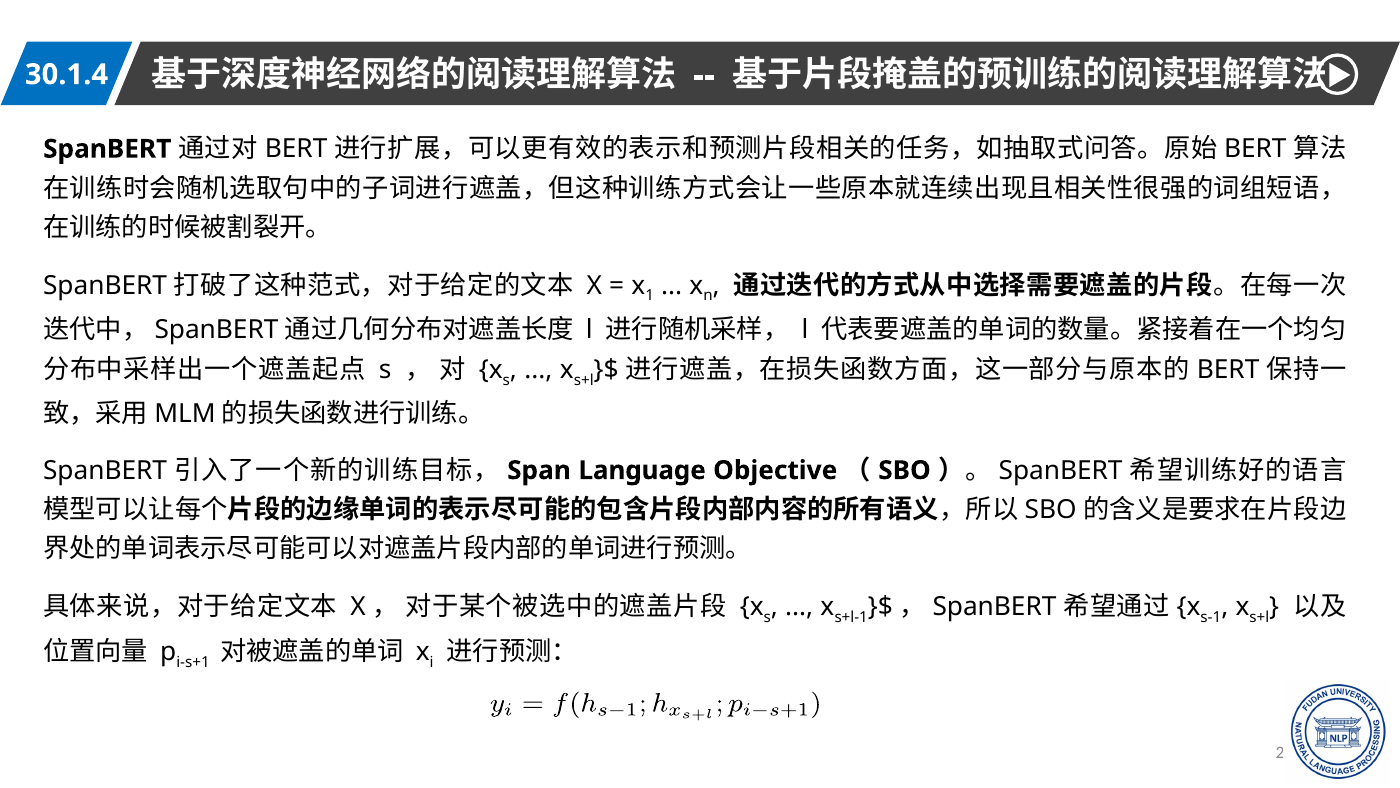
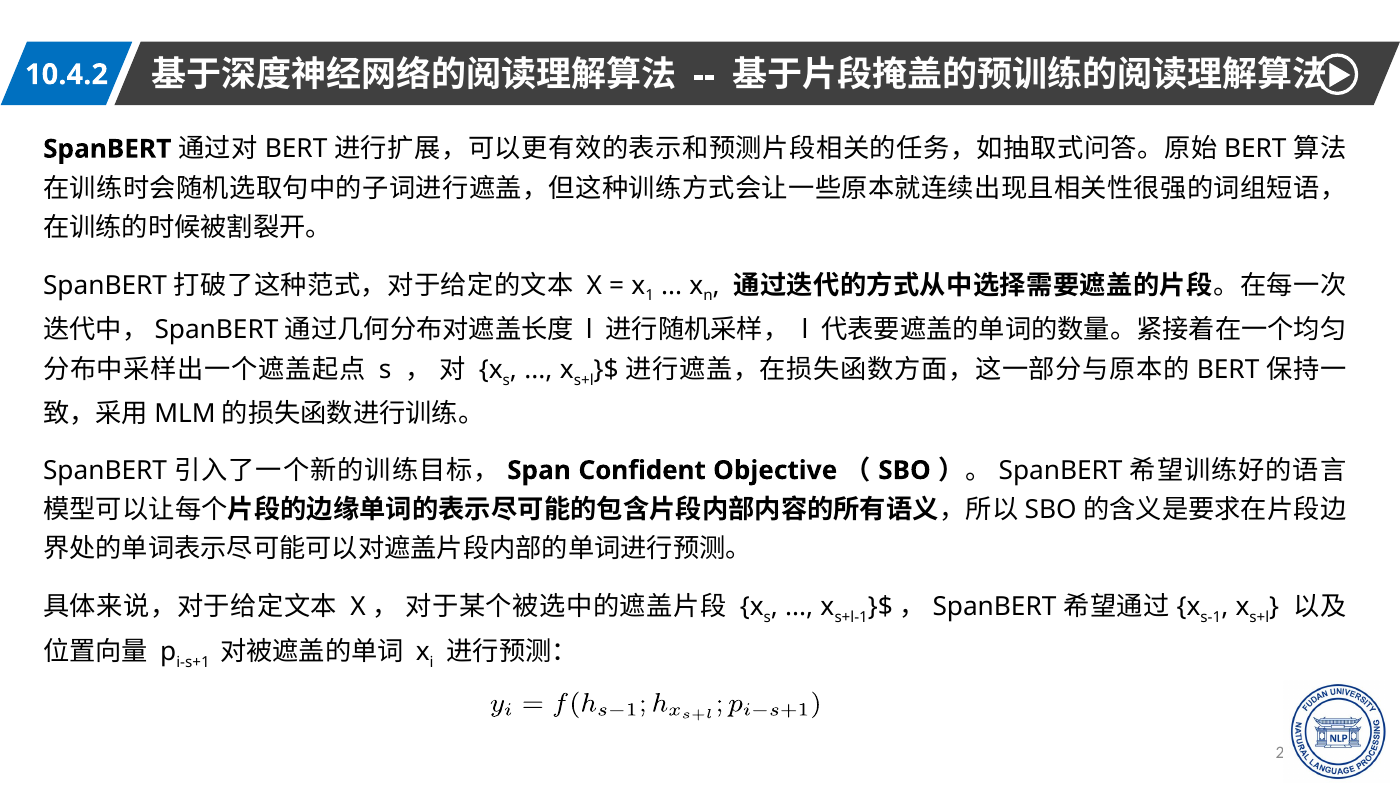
30.1.4: 30.1.4 -> 10.4.2
Language: Language -> Confident
